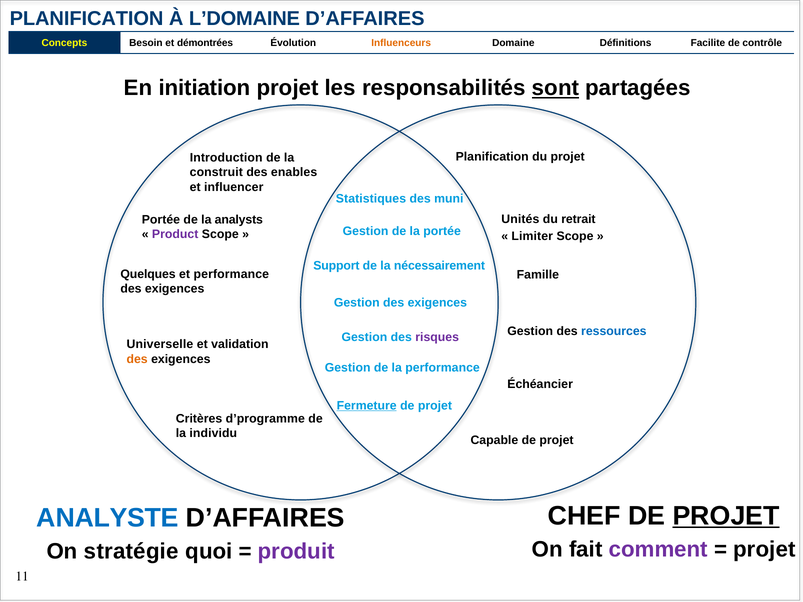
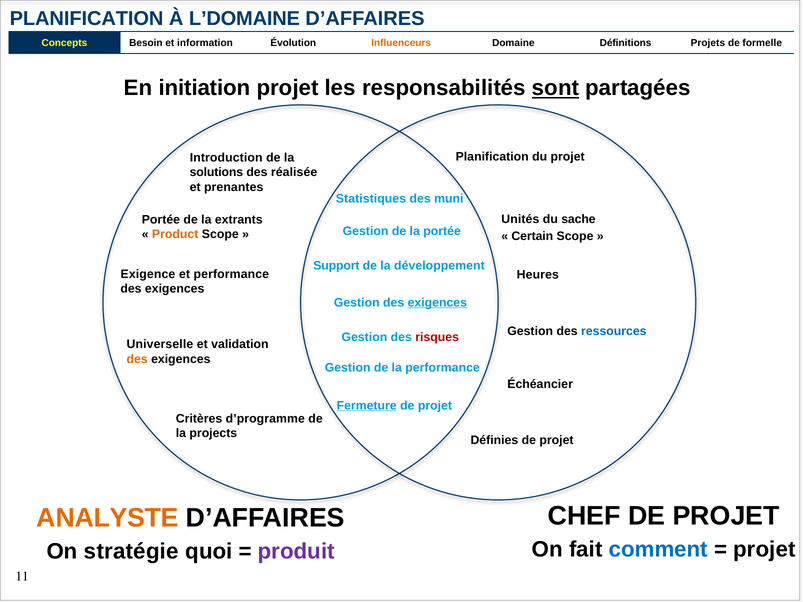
démontrées: démontrées -> information
Facilite: Facilite -> Projets
contrôle: contrôle -> formelle
construit: construit -> solutions
enables: enables -> réalisée
influencer: influencer -> prenantes
retrait: retrait -> sache
analysts: analysts -> extrants
Product colour: purple -> orange
Limiter: Limiter -> Certain
nécessairement: nécessairement -> développement
Quelques: Quelques -> Exigence
Famille: Famille -> Heures
exigences at (437, 303) underline: none -> present
risques colour: purple -> red
individu: individu -> projects
Capable: Capable -> Définies
PROJET at (726, 516) underline: present -> none
ANALYSTE colour: blue -> orange
comment colour: purple -> blue
